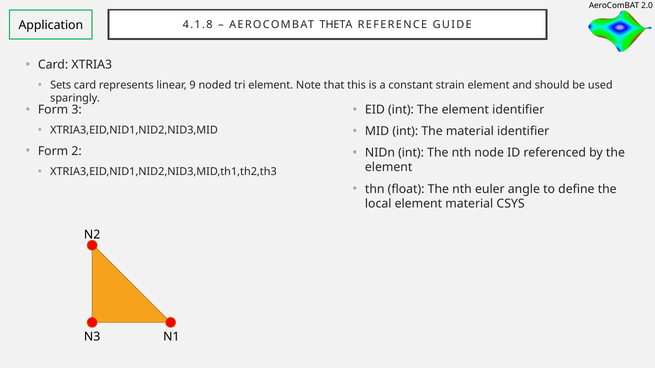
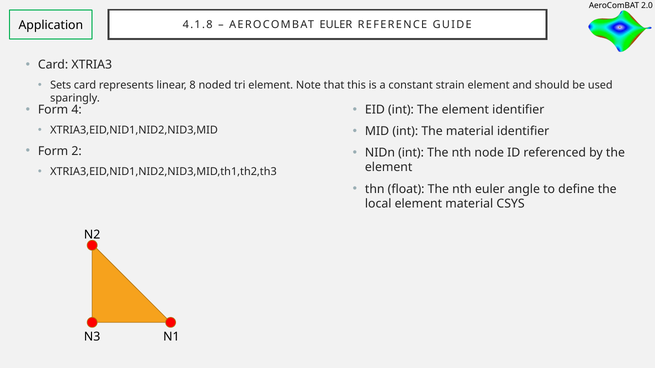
AEROCOMBAT THETA: THETA -> EULER
9: 9 -> 8
3: 3 -> 4
